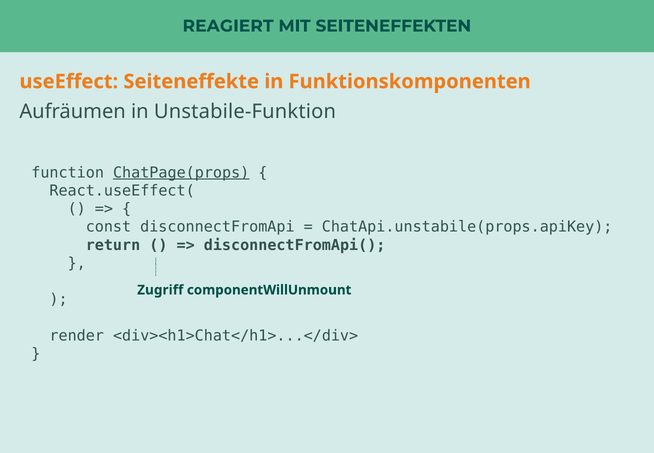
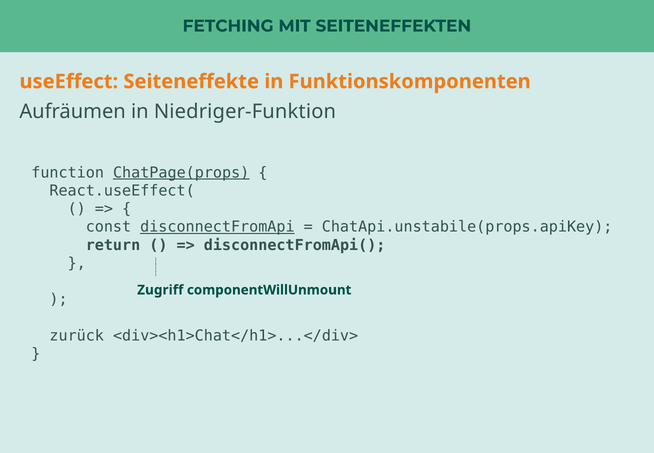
REAGIERT: REAGIERT -> FETCHING
Unstabile-Funktion: Unstabile-Funktion -> Niedriger-Funktion
disconnectFromApi underline: none -> present
render: render -> zurück
